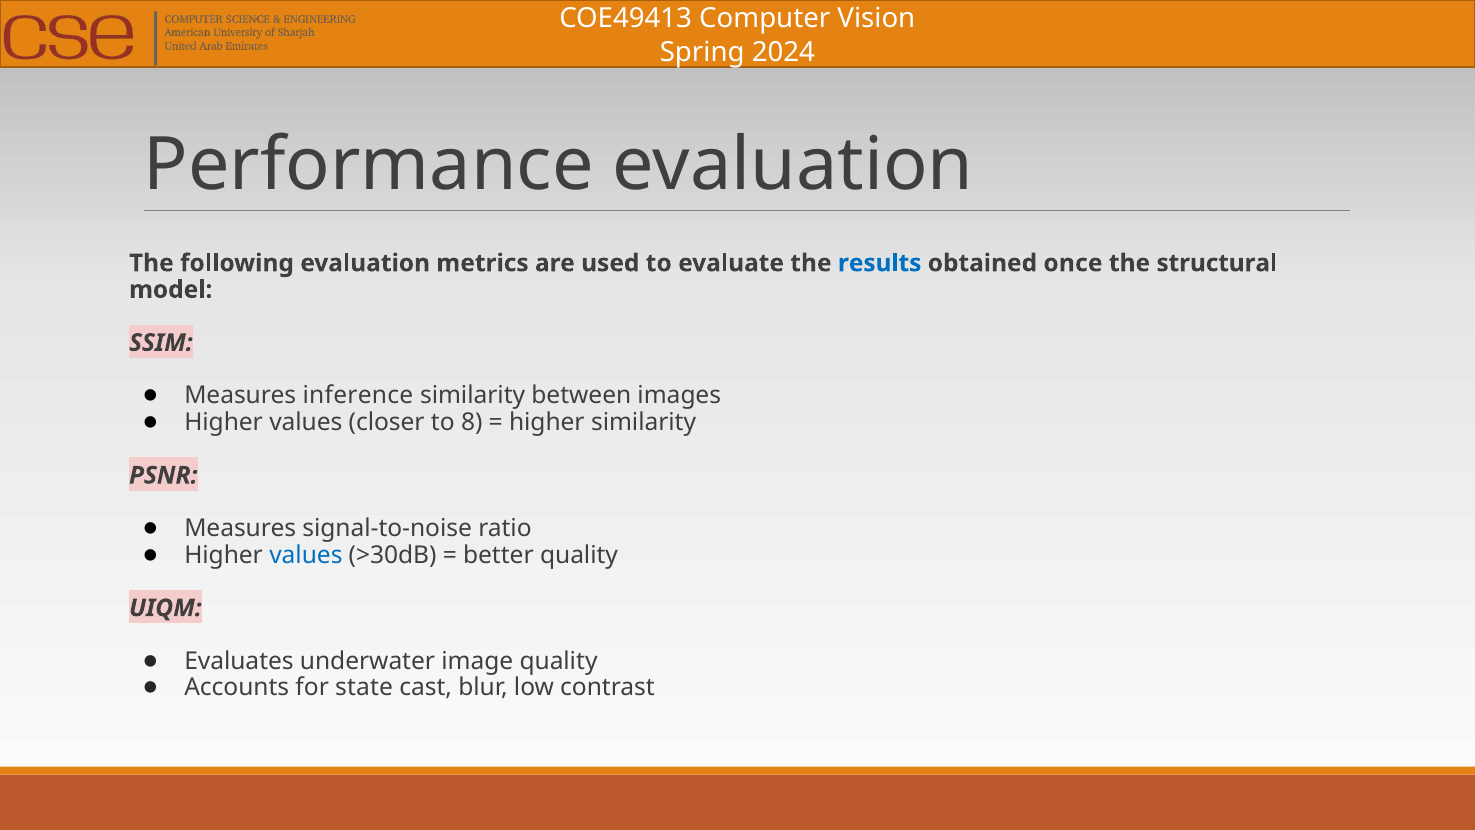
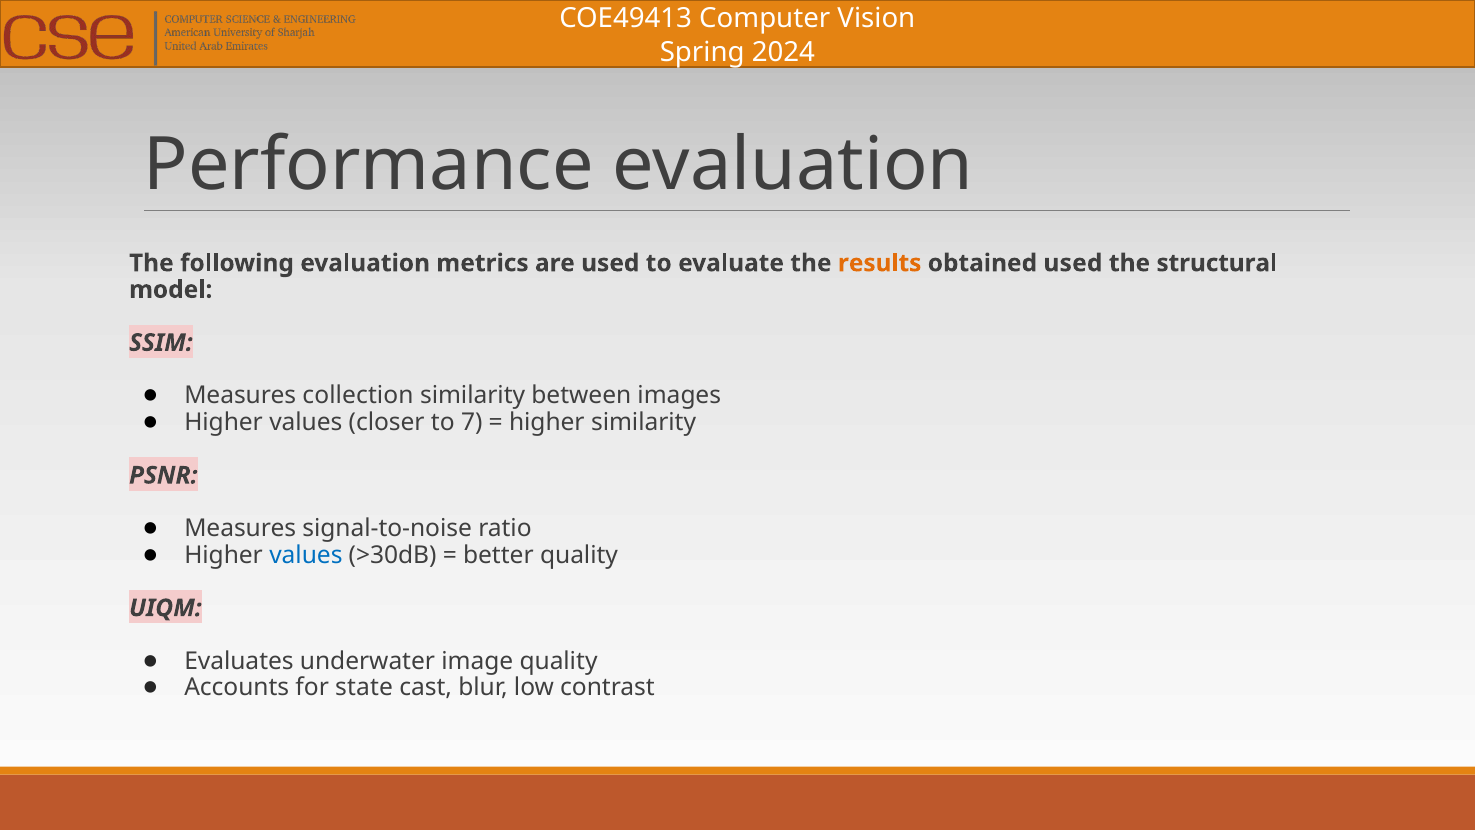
results colour: blue -> orange
obtained once: once -> used
inference: inference -> collection
8: 8 -> 7
